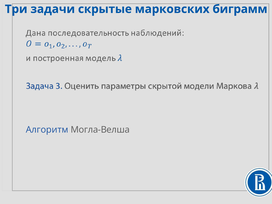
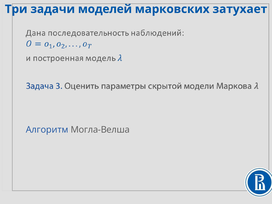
скрытые: скрытые -> моделей
биграмм: биграмм -> затухает
